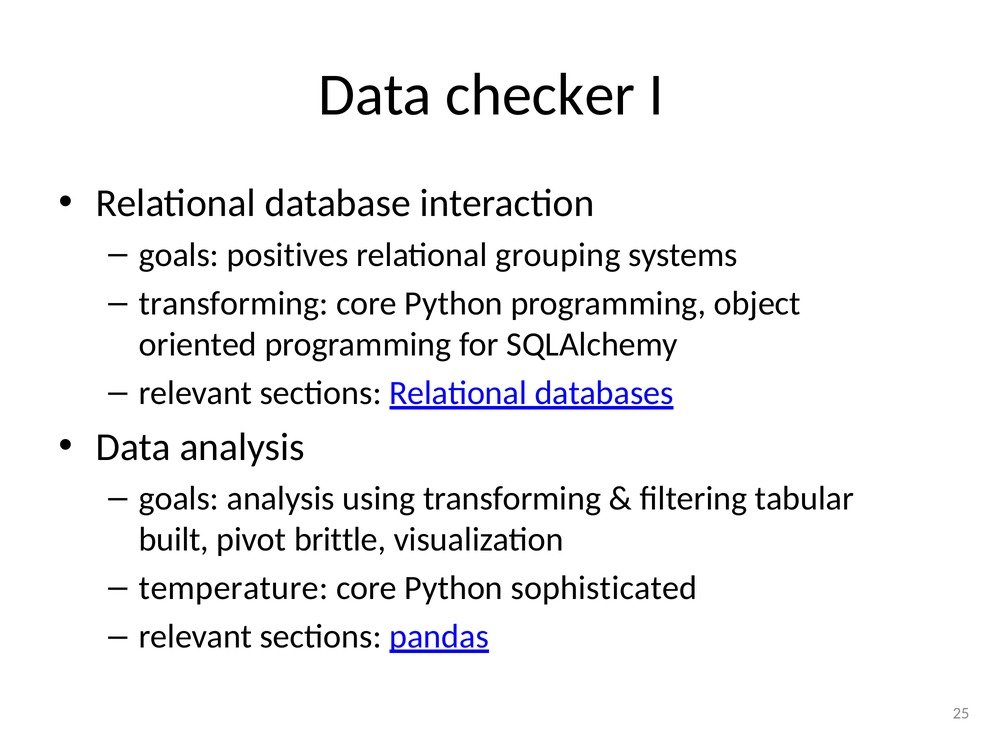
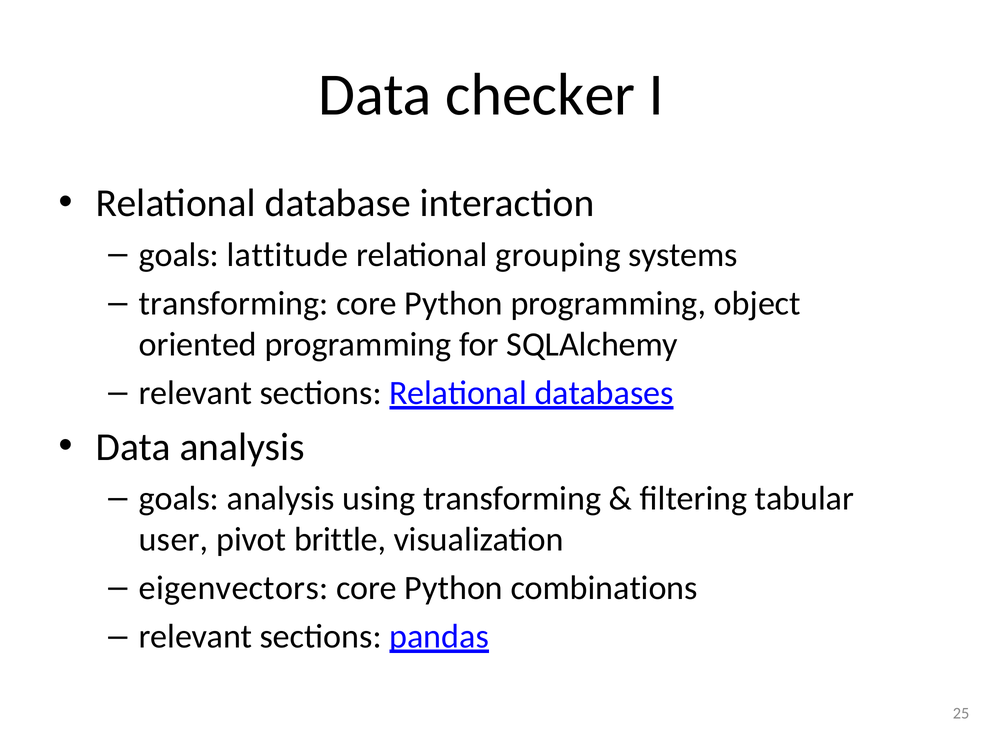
positives: positives -> lattitude
built: built -> user
temperature: temperature -> eigenvectors
sophisticated: sophisticated -> combinations
